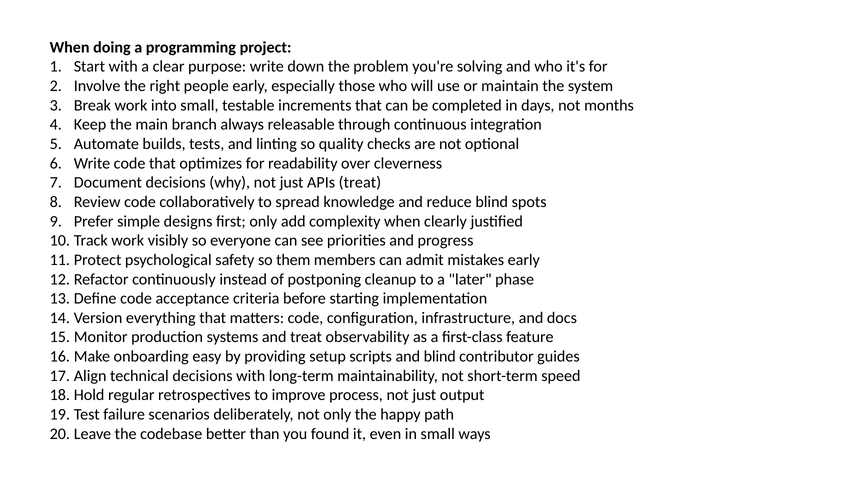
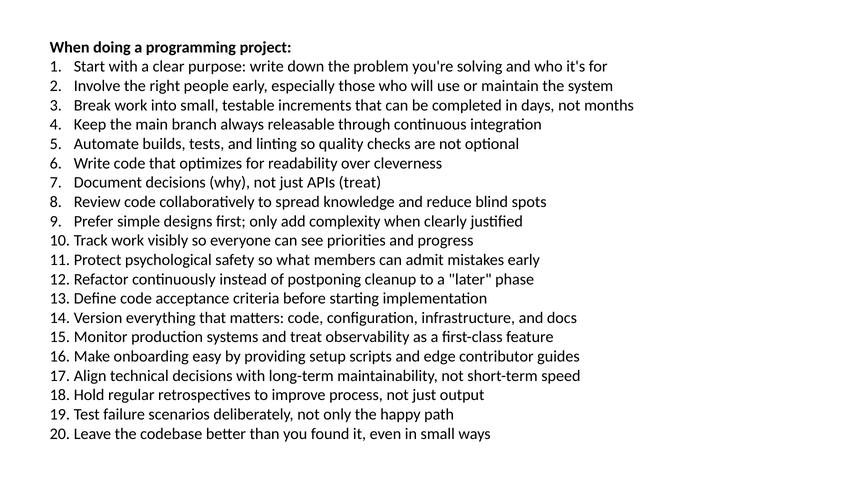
them: them -> what
and blind: blind -> edge
